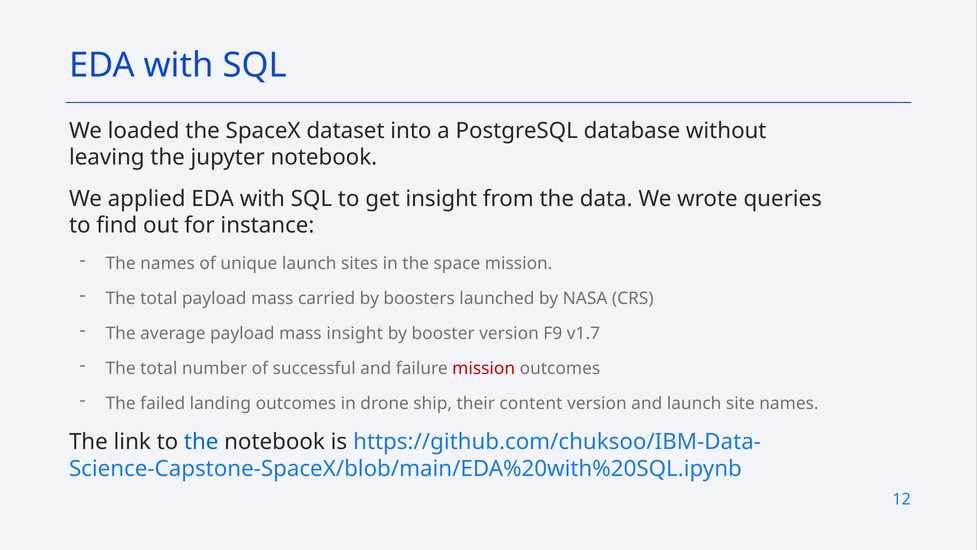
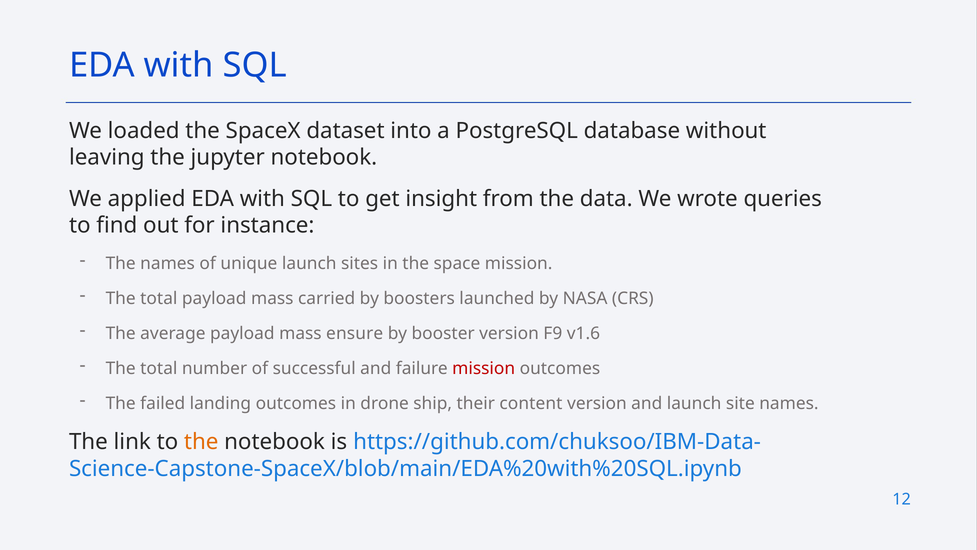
mass insight: insight -> ensure
v1.7: v1.7 -> v1.6
the at (201, 442) colour: blue -> orange
